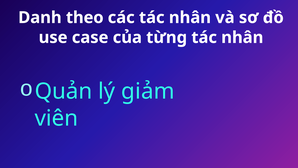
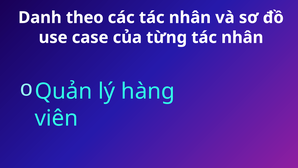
giảm: giảm -> hàng
